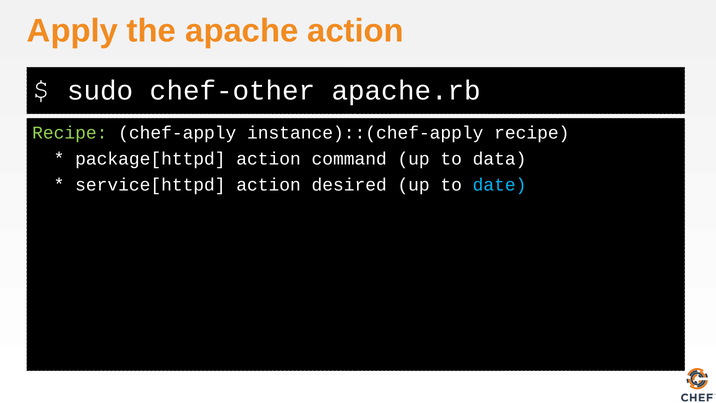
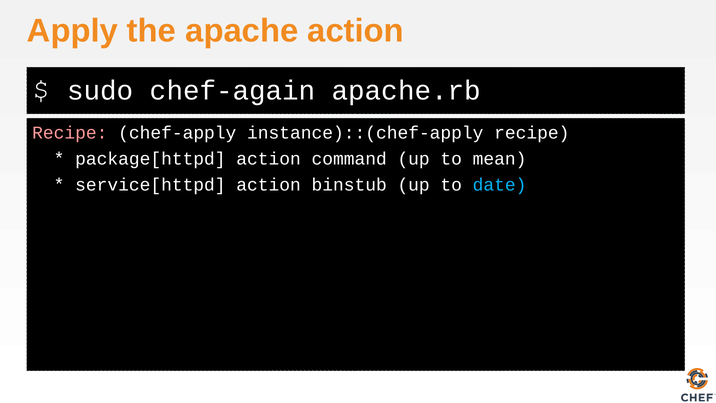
chef-other: chef-other -> chef-again
Recipe at (70, 133) colour: light green -> pink
data: data -> mean
desired: desired -> binstub
